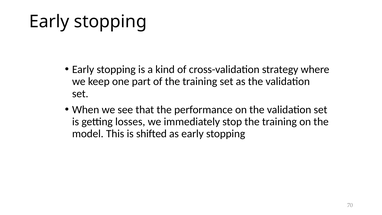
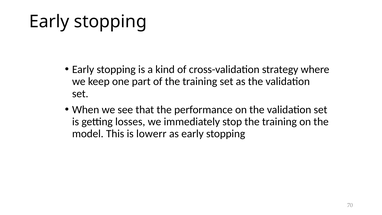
shifted: shifted -> lowerr
